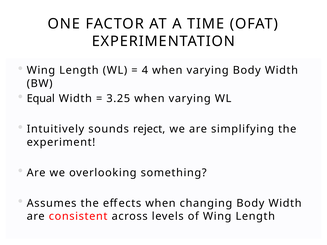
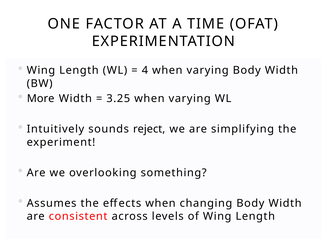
Equal: Equal -> More
